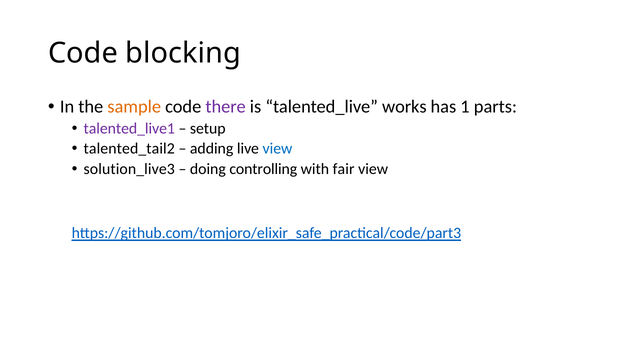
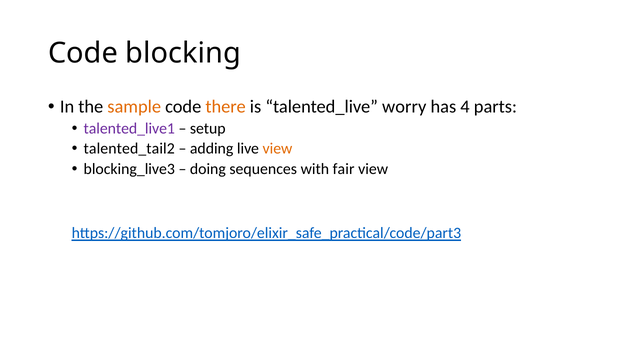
there colour: purple -> orange
works: works -> worry
1: 1 -> 4
view at (277, 149) colour: blue -> orange
solution_live3: solution_live3 -> blocking_live3
controlling: controlling -> sequences
